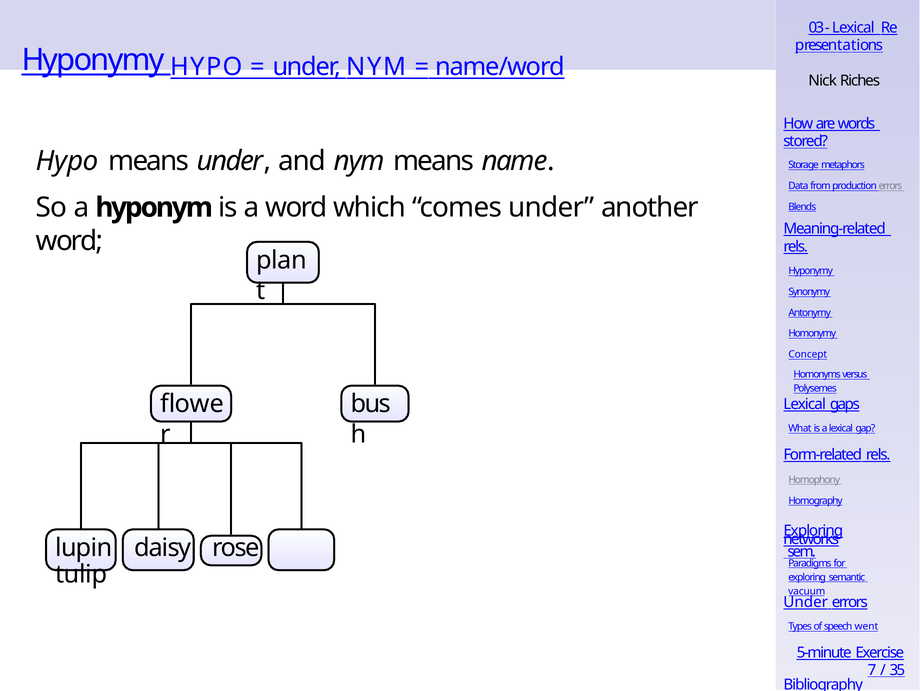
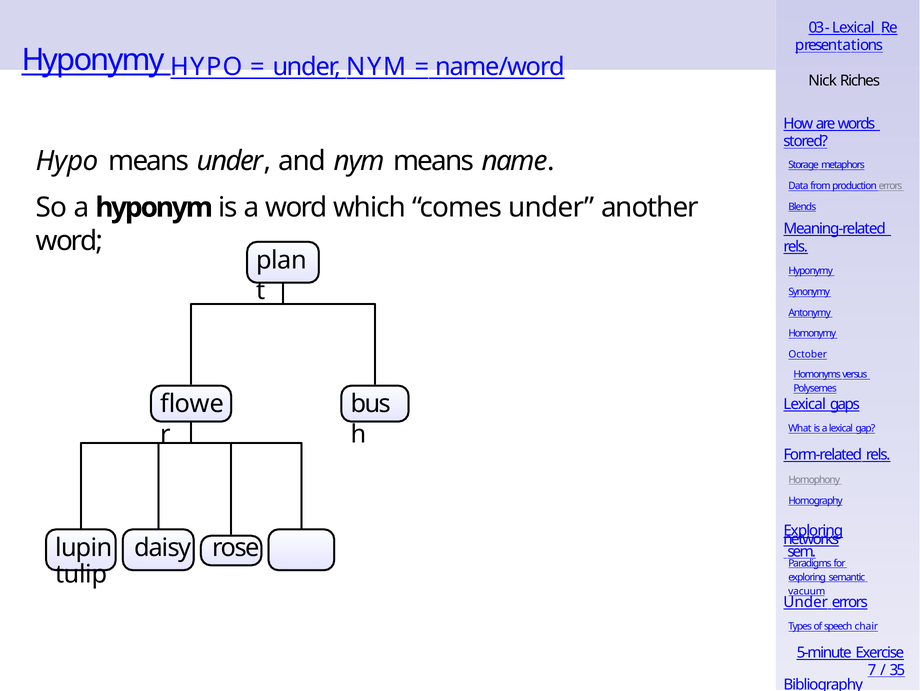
Concept: Concept -> October
went: went -> chair
